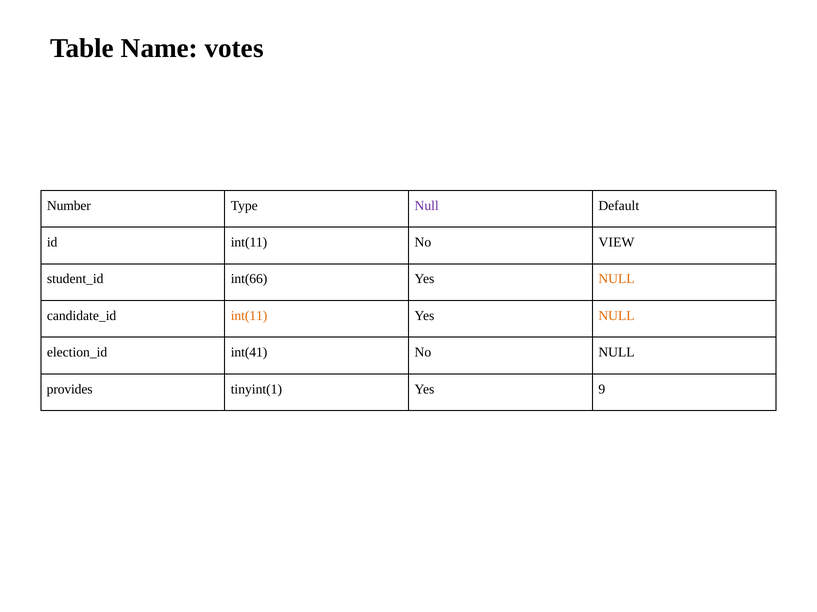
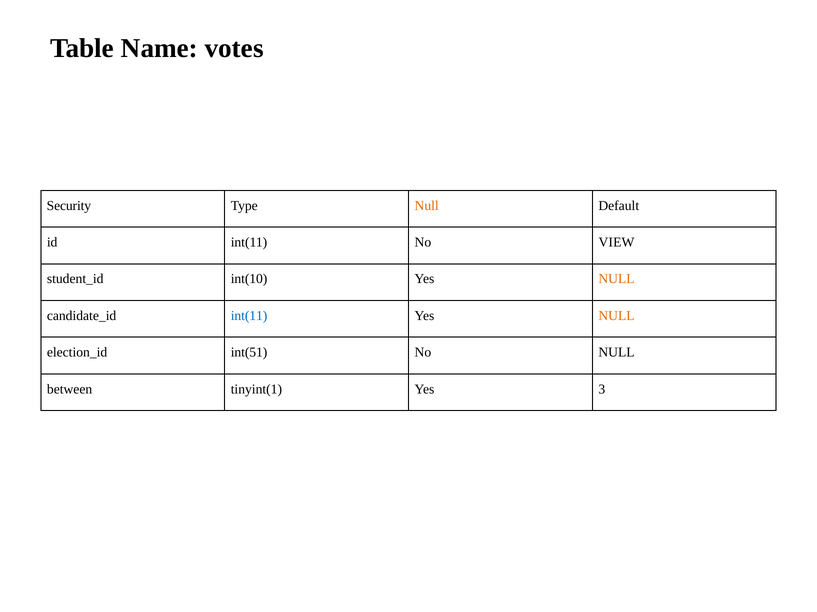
Number: Number -> Security
Null at (427, 206) colour: purple -> orange
int(66: int(66 -> int(10
int(11 at (249, 316) colour: orange -> blue
int(41: int(41 -> int(51
provides: provides -> between
9: 9 -> 3
